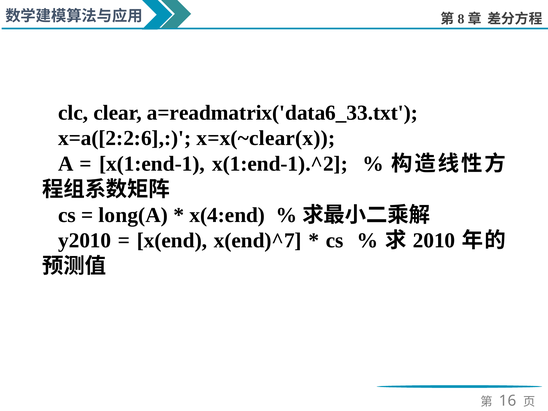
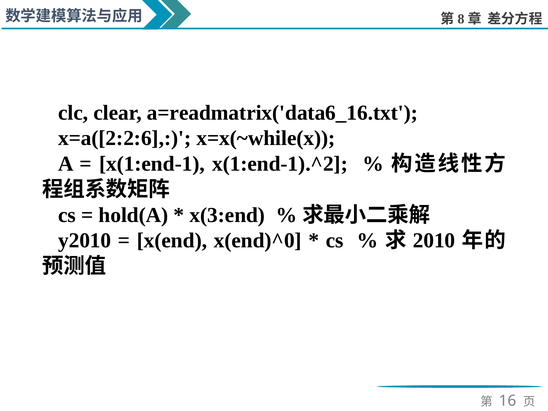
a=readmatrix('data6_33.txt: a=readmatrix('data6_33.txt -> a=readmatrix('data6_16.txt
x=x(~clear(x: x=x(~clear(x -> x=x(~while(x
long(A: long(A -> hold(A
x(4:end: x(4:end -> x(3:end
x(end)^7: x(end)^7 -> x(end)^0
